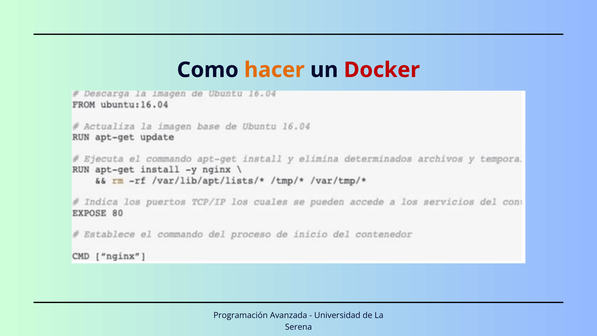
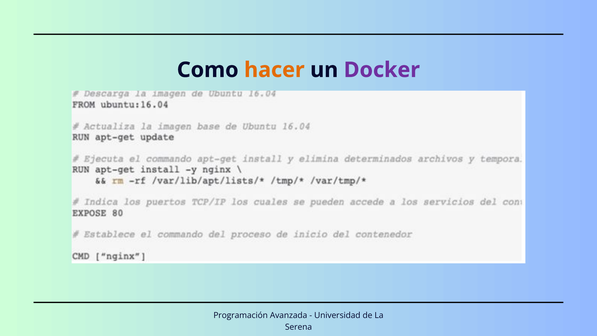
Docker colour: red -> purple
